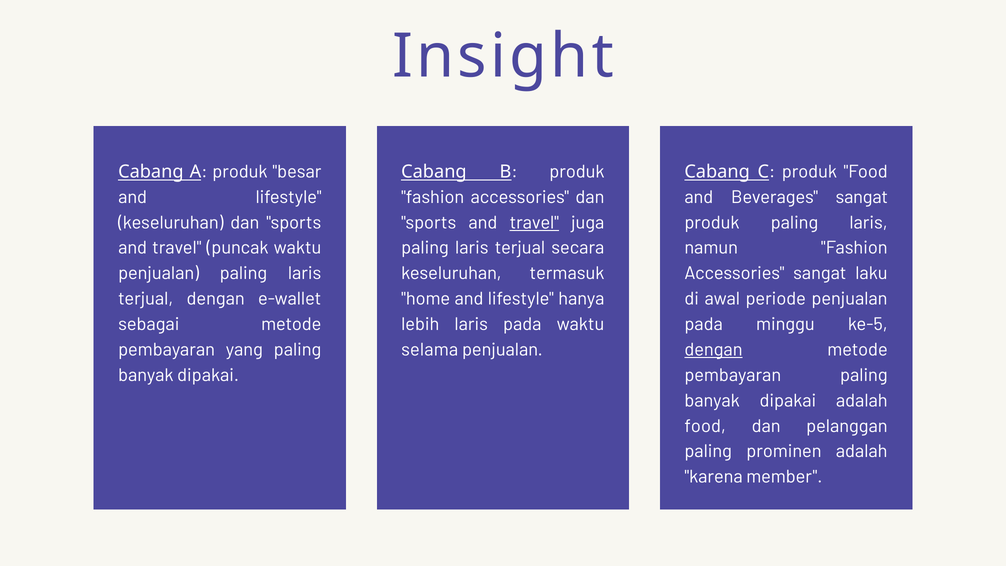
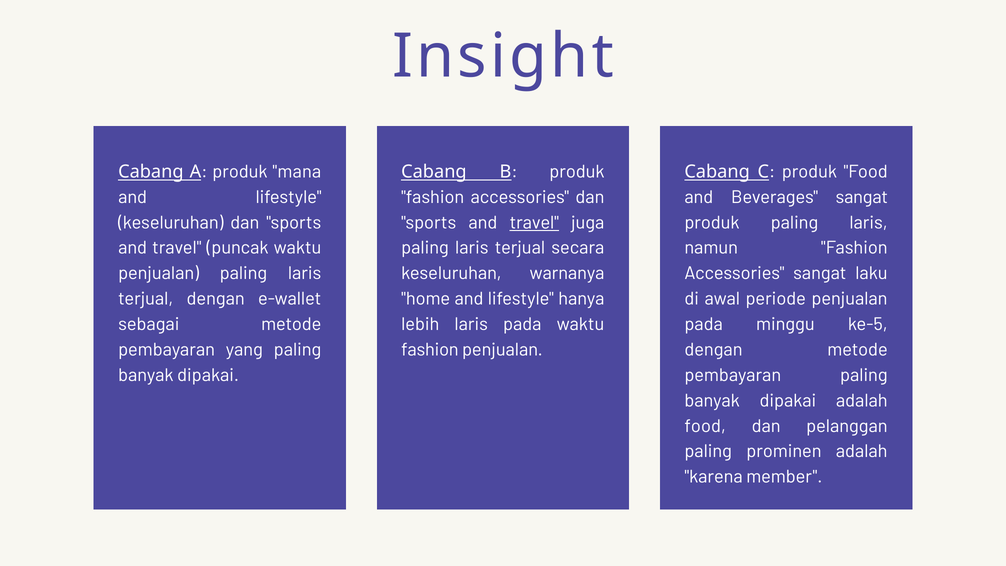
besar: besar -> mana
termasuk: termasuk -> warnanya
selama at (430, 350): selama -> fashion
dengan at (713, 350) underline: present -> none
